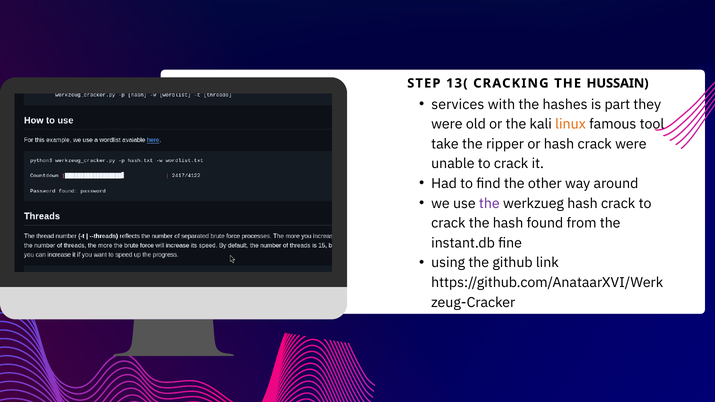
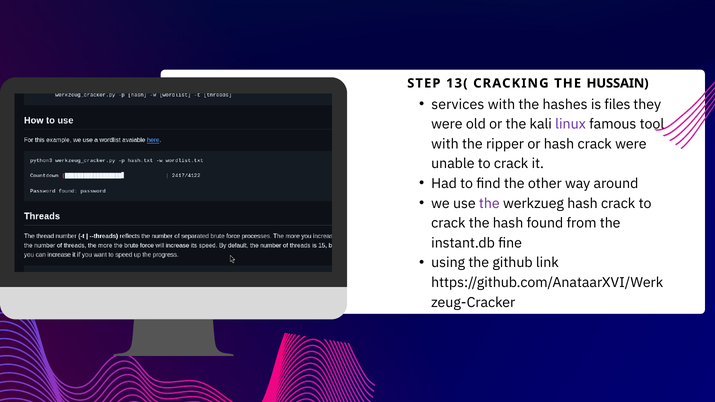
part: part -> files
linux colour: orange -> purple
take at (445, 144): take -> with
